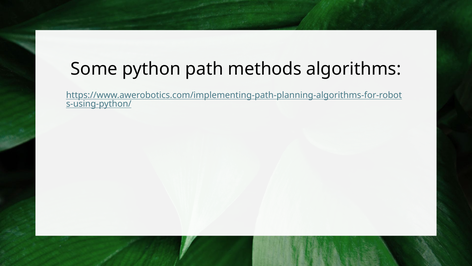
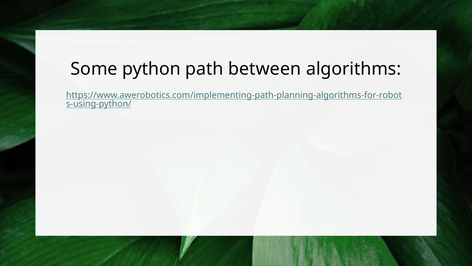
methods: methods -> between
